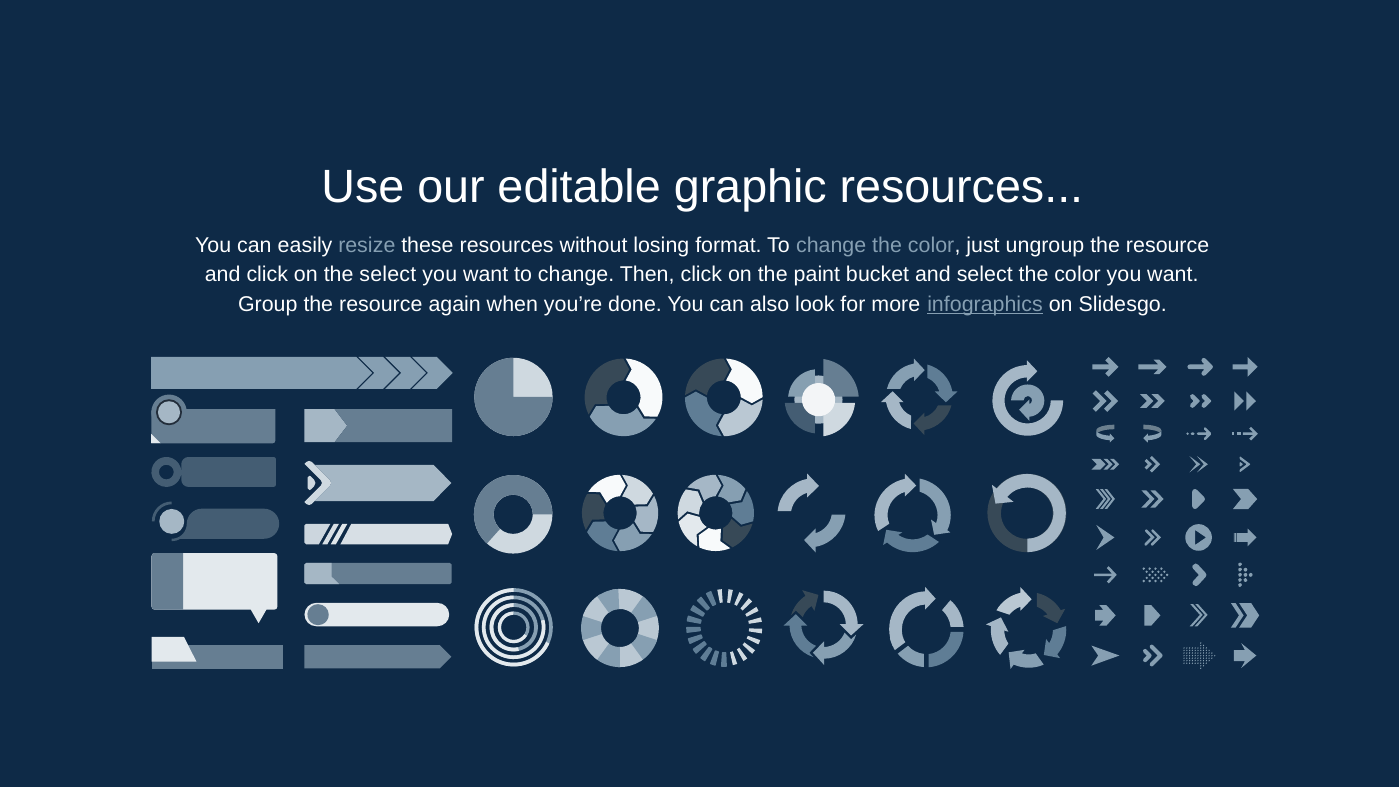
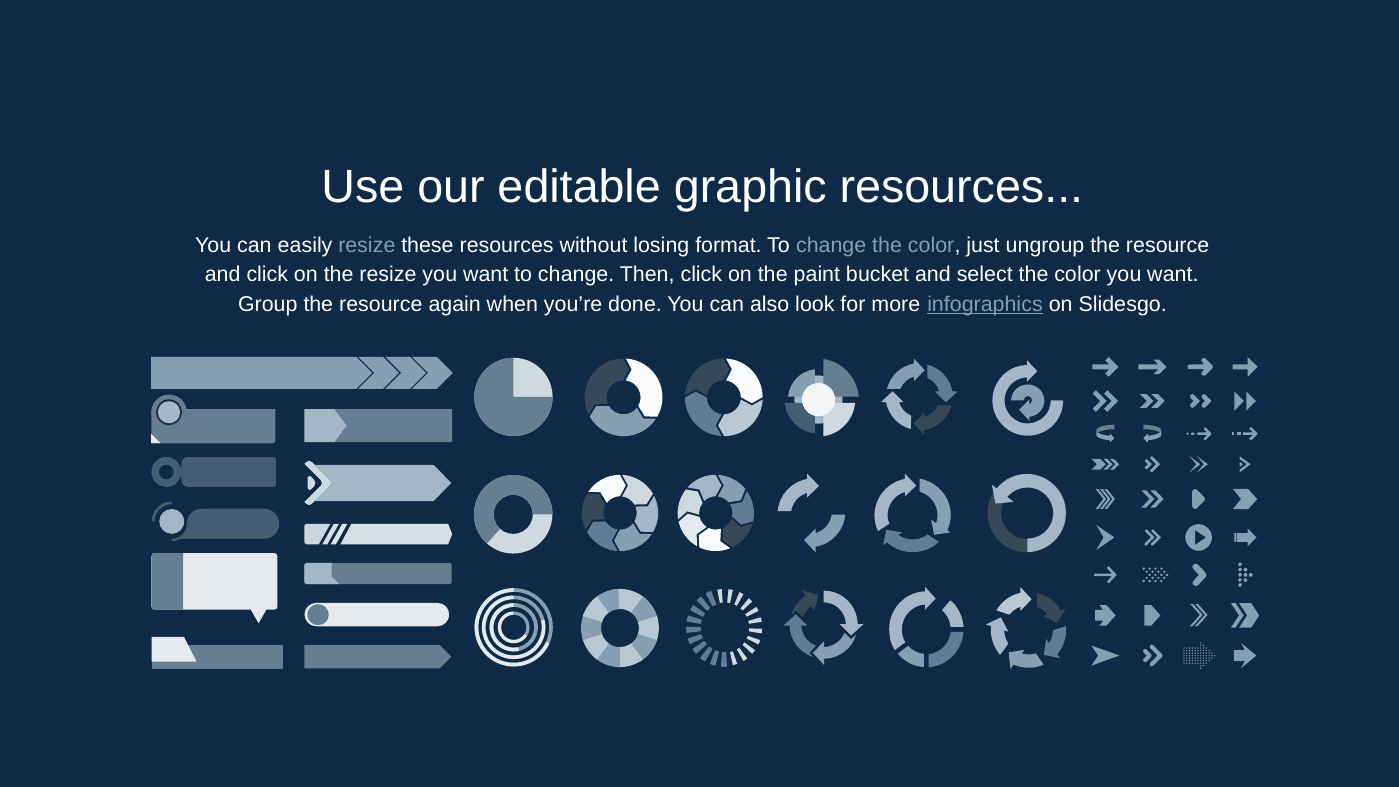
the select: select -> resize
